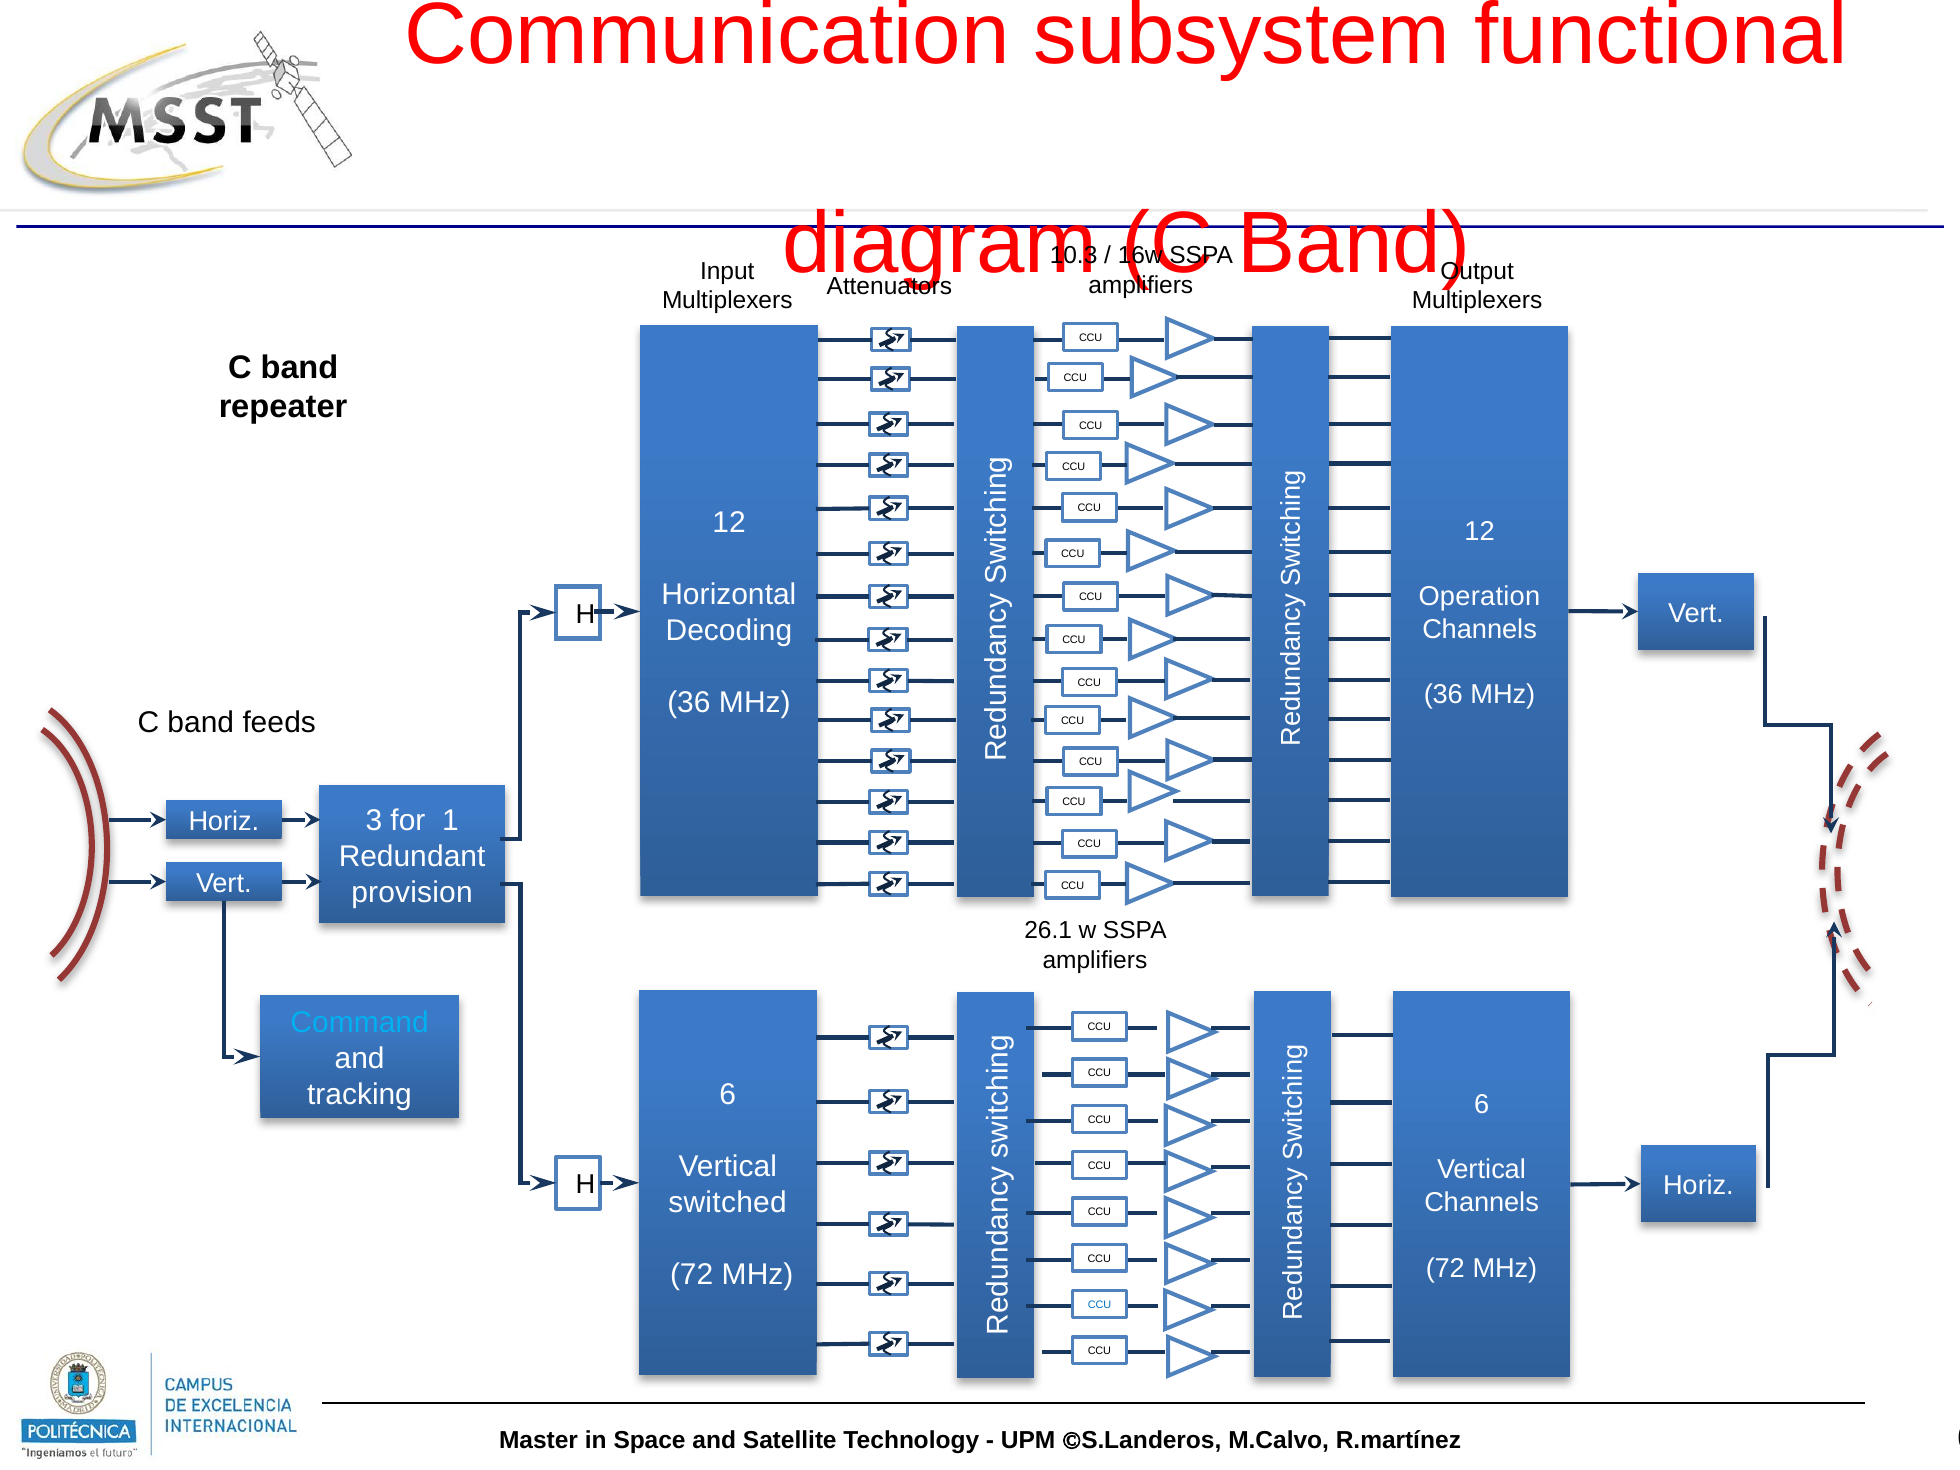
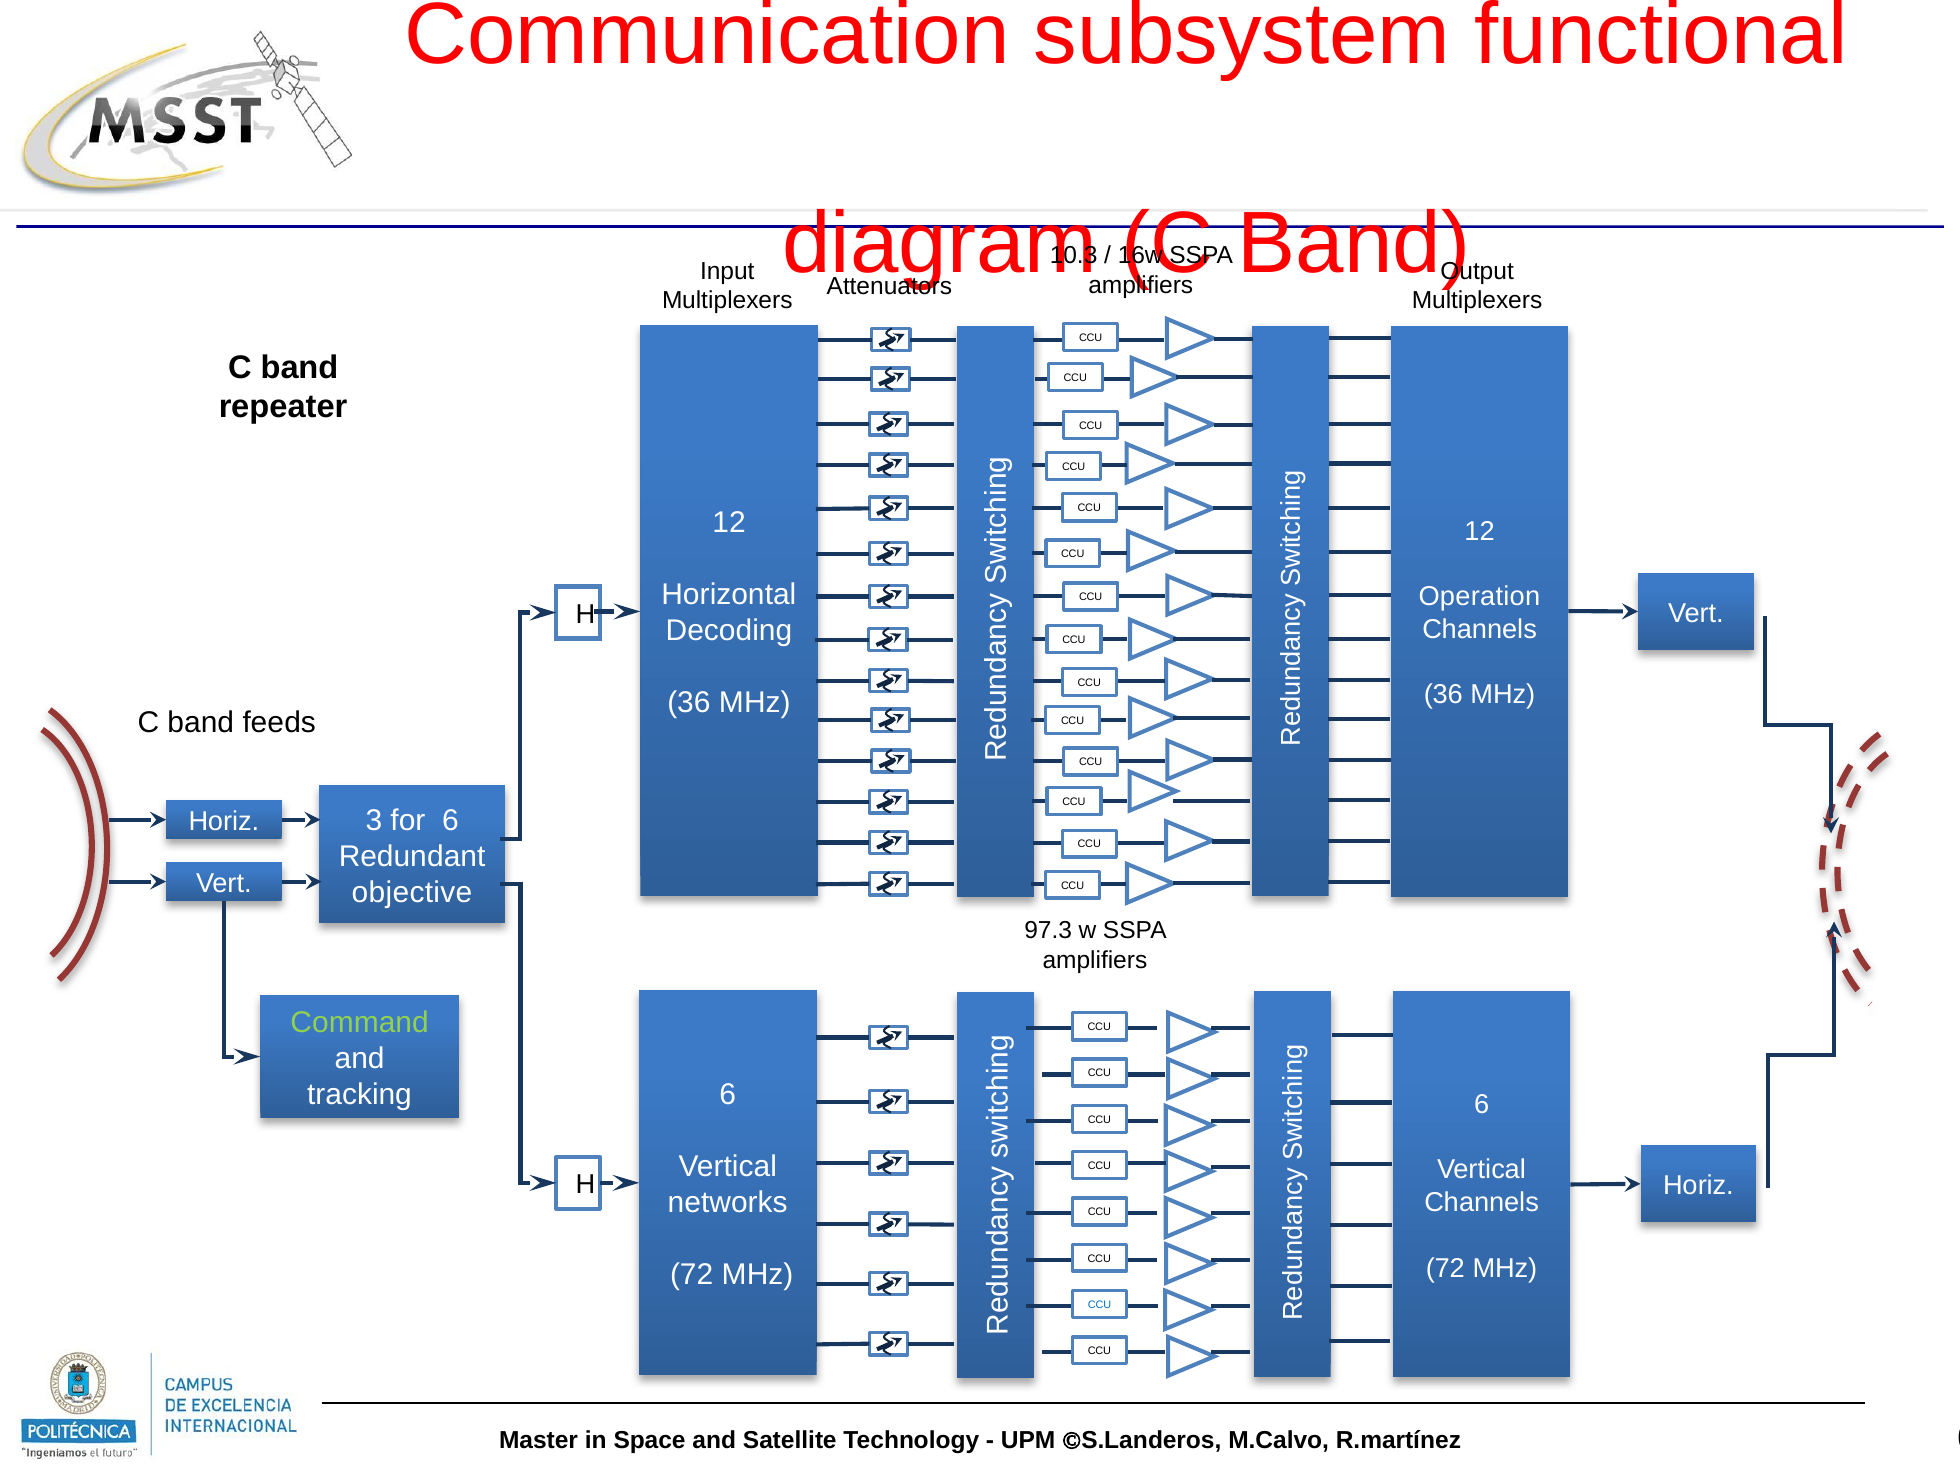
for 1: 1 -> 6
provision: provision -> objective
26.1: 26.1 -> 97.3
Command colour: light blue -> light green
switched: switched -> networks
